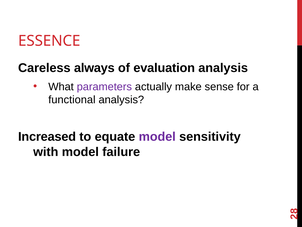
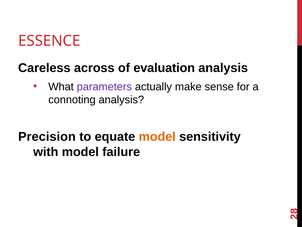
always: always -> across
functional: functional -> connoting
Increased: Increased -> Precision
model at (157, 136) colour: purple -> orange
